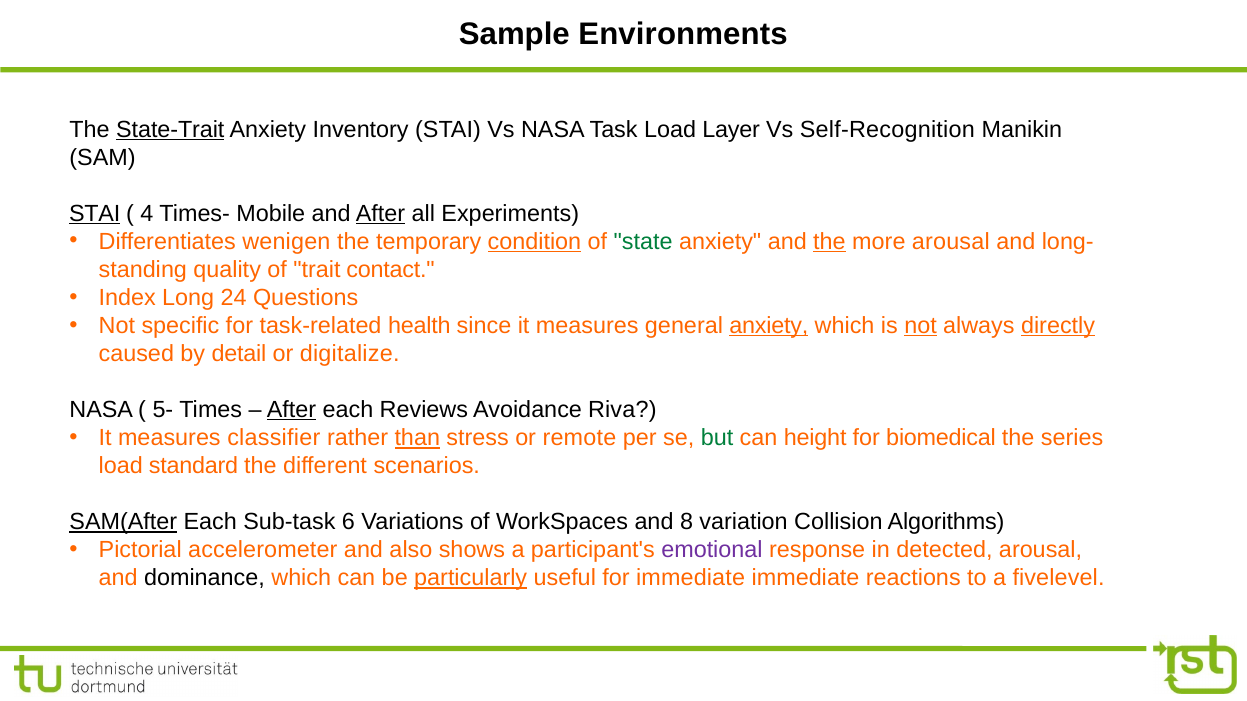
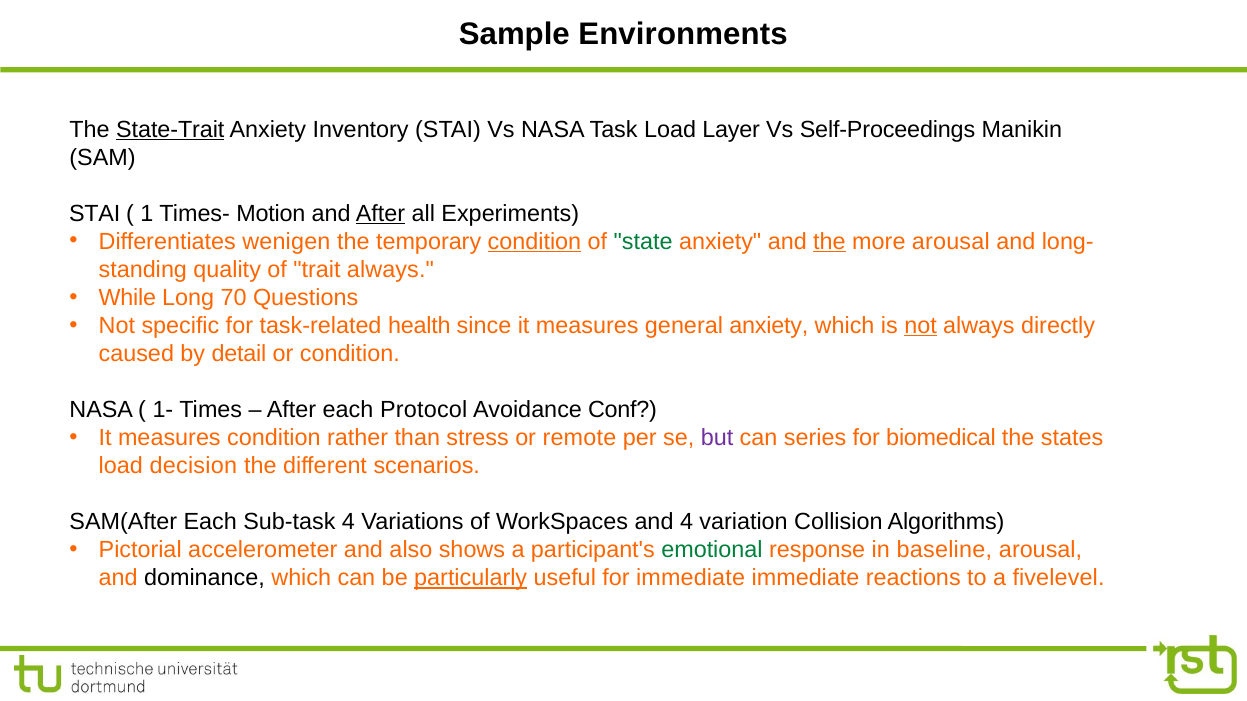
Self-Recognition: Self-Recognition -> Self-Proceedings
STAI at (95, 214) underline: present -> none
4: 4 -> 1
Mobile: Mobile -> Motion
trait contact: contact -> always
Index: Index -> While
24: 24 -> 70
anxiety at (769, 326) underline: present -> none
directly underline: present -> none
or digitalize: digitalize -> condition
5-: 5- -> 1-
After at (291, 410) underline: present -> none
Reviews: Reviews -> Protocol
Riva: Riva -> Conf
measures classifier: classifier -> condition
than underline: present -> none
but colour: green -> purple
height: height -> series
series: series -> states
standard: standard -> decision
SAM(After underline: present -> none
Sub-task 6: 6 -> 4
and 8: 8 -> 4
emotional colour: purple -> green
detected: detected -> baseline
